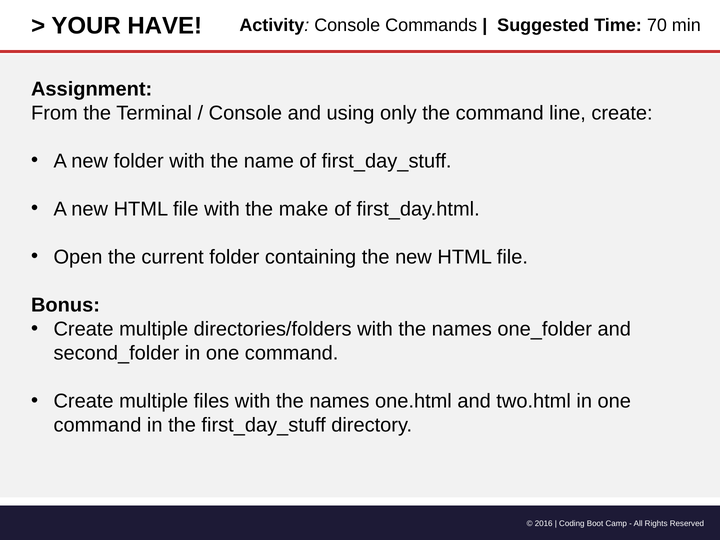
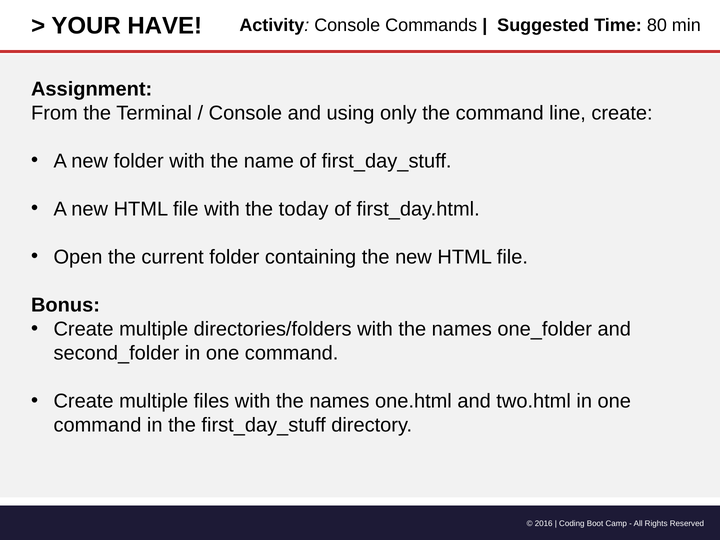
70: 70 -> 80
make: make -> today
